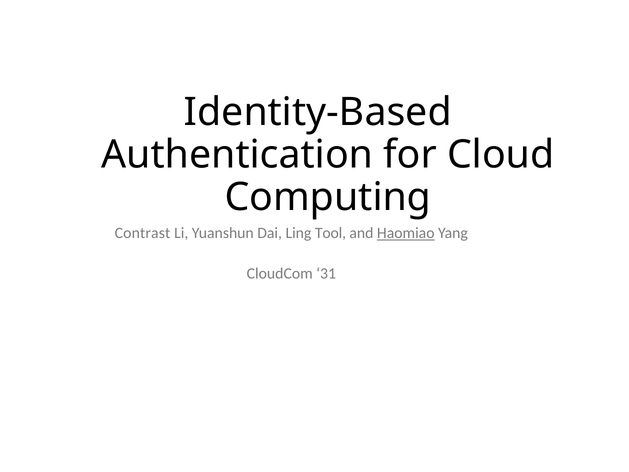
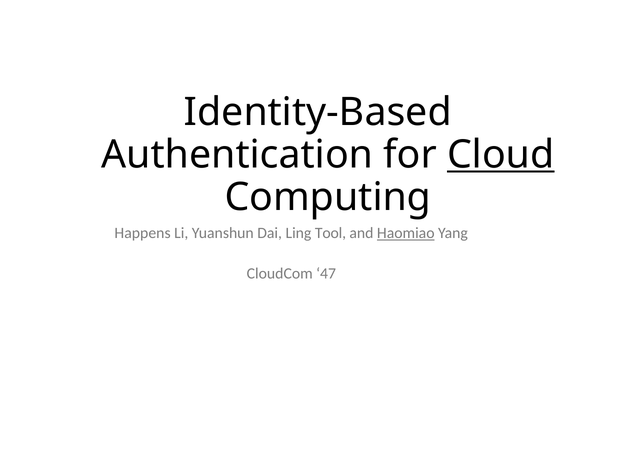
Cloud underline: none -> present
Contrast: Contrast -> Happens
31: 31 -> 47
